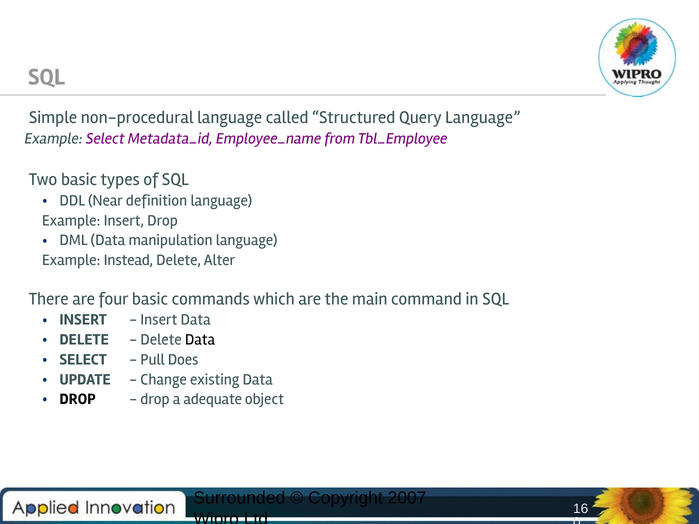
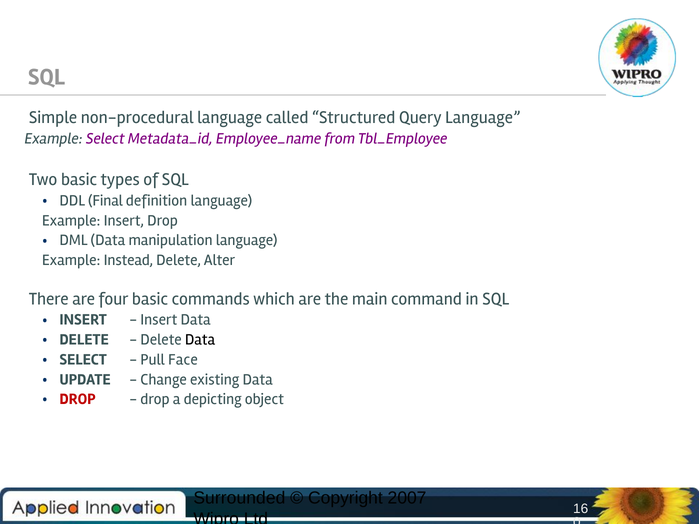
Near: Near -> Final
Does: Does -> Face
DROP at (77, 399) colour: black -> red
adequate: adequate -> depicting
